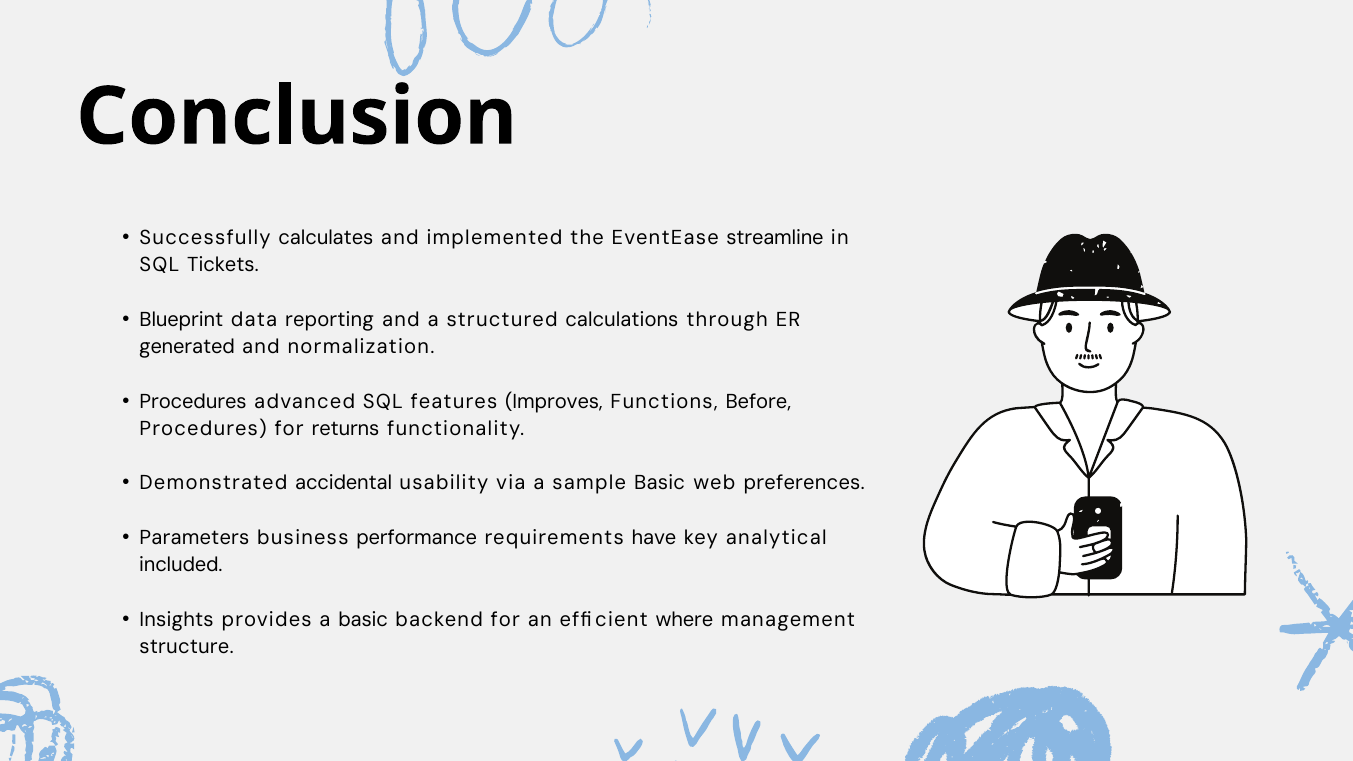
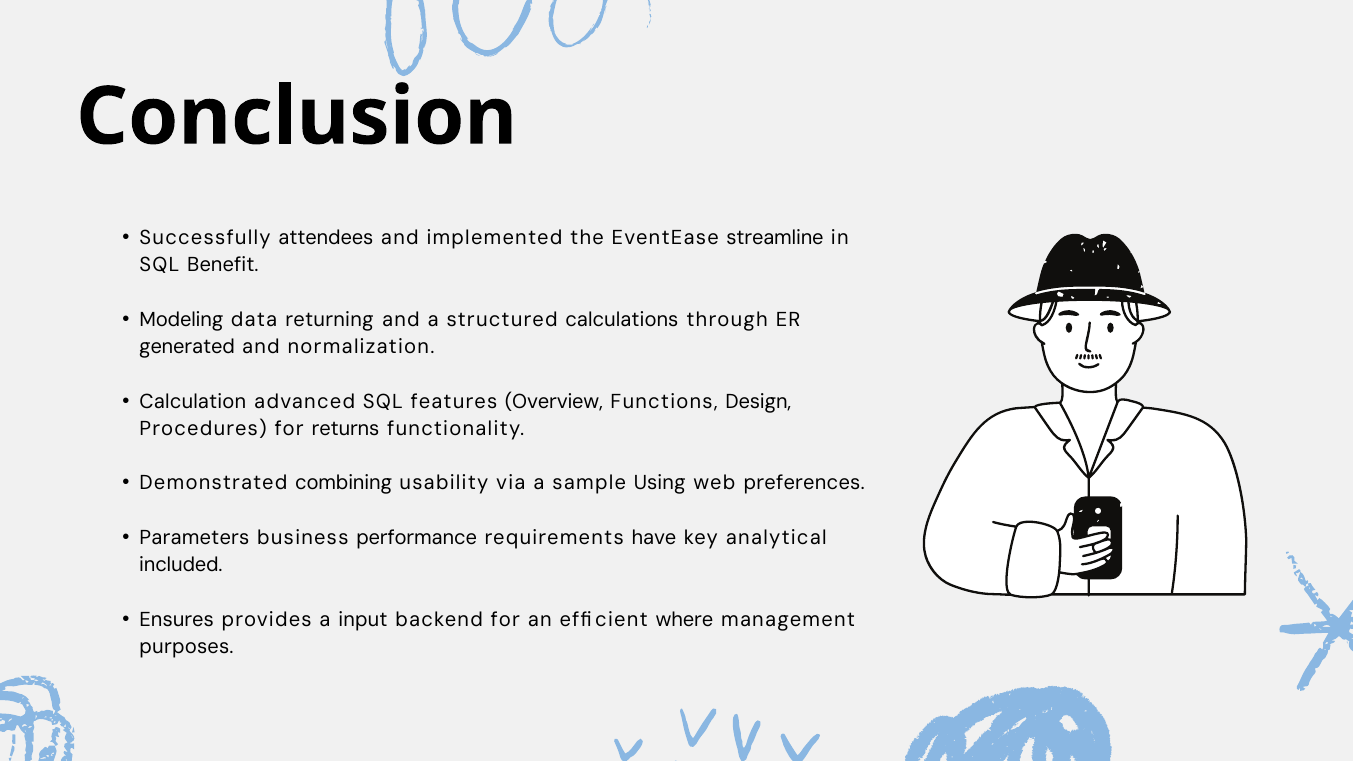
calculates: calculates -> attendees
Tickets: Tickets -> Benefit
Blueprint: Blueprint -> Modeling
reporting: reporting -> returning
Procedures at (193, 401): Procedures -> Calculation
Improves: Improves -> Overview
Before: Before -> Design
accidental: accidental -> combining
sample Basic: Basic -> Using
Insights: Insights -> Ensures
a basic: basic -> input
structure: structure -> purposes
